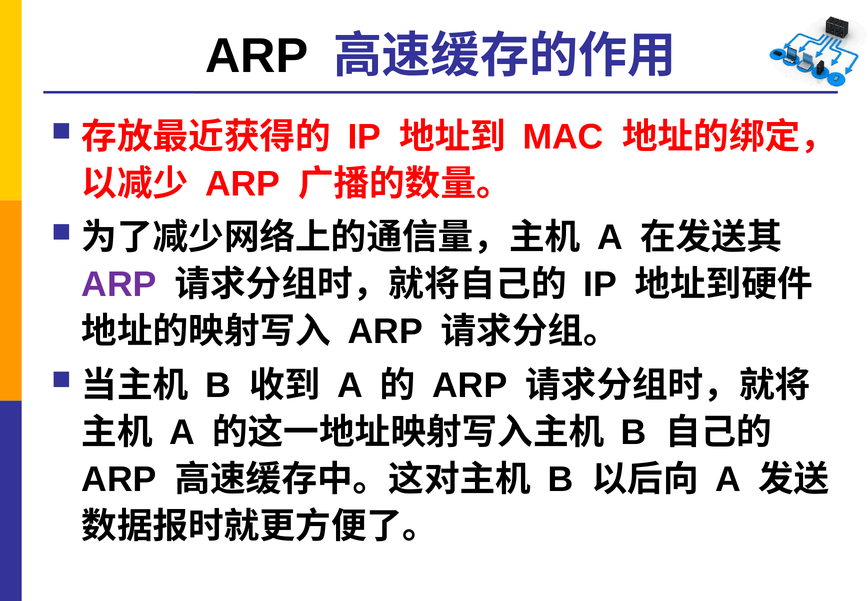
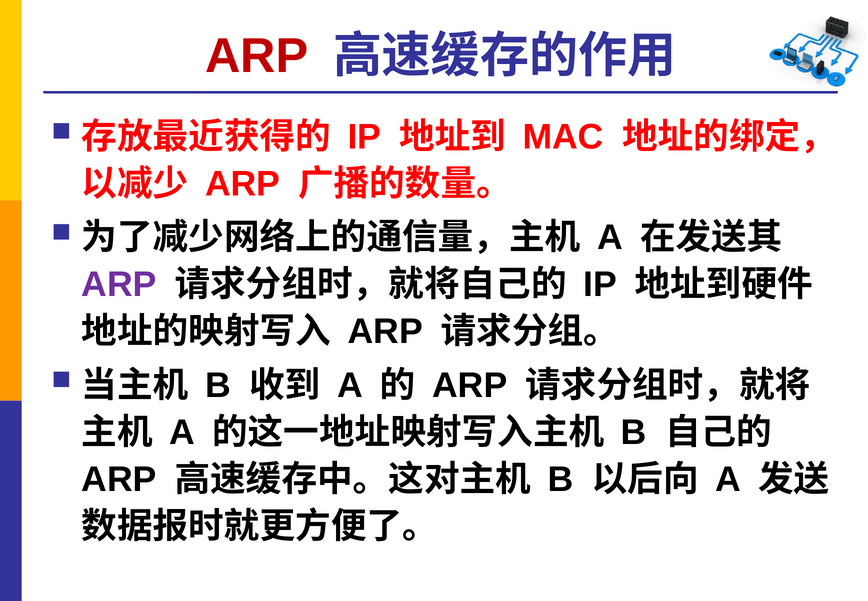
ARP at (257, 56) colour: black -> red
